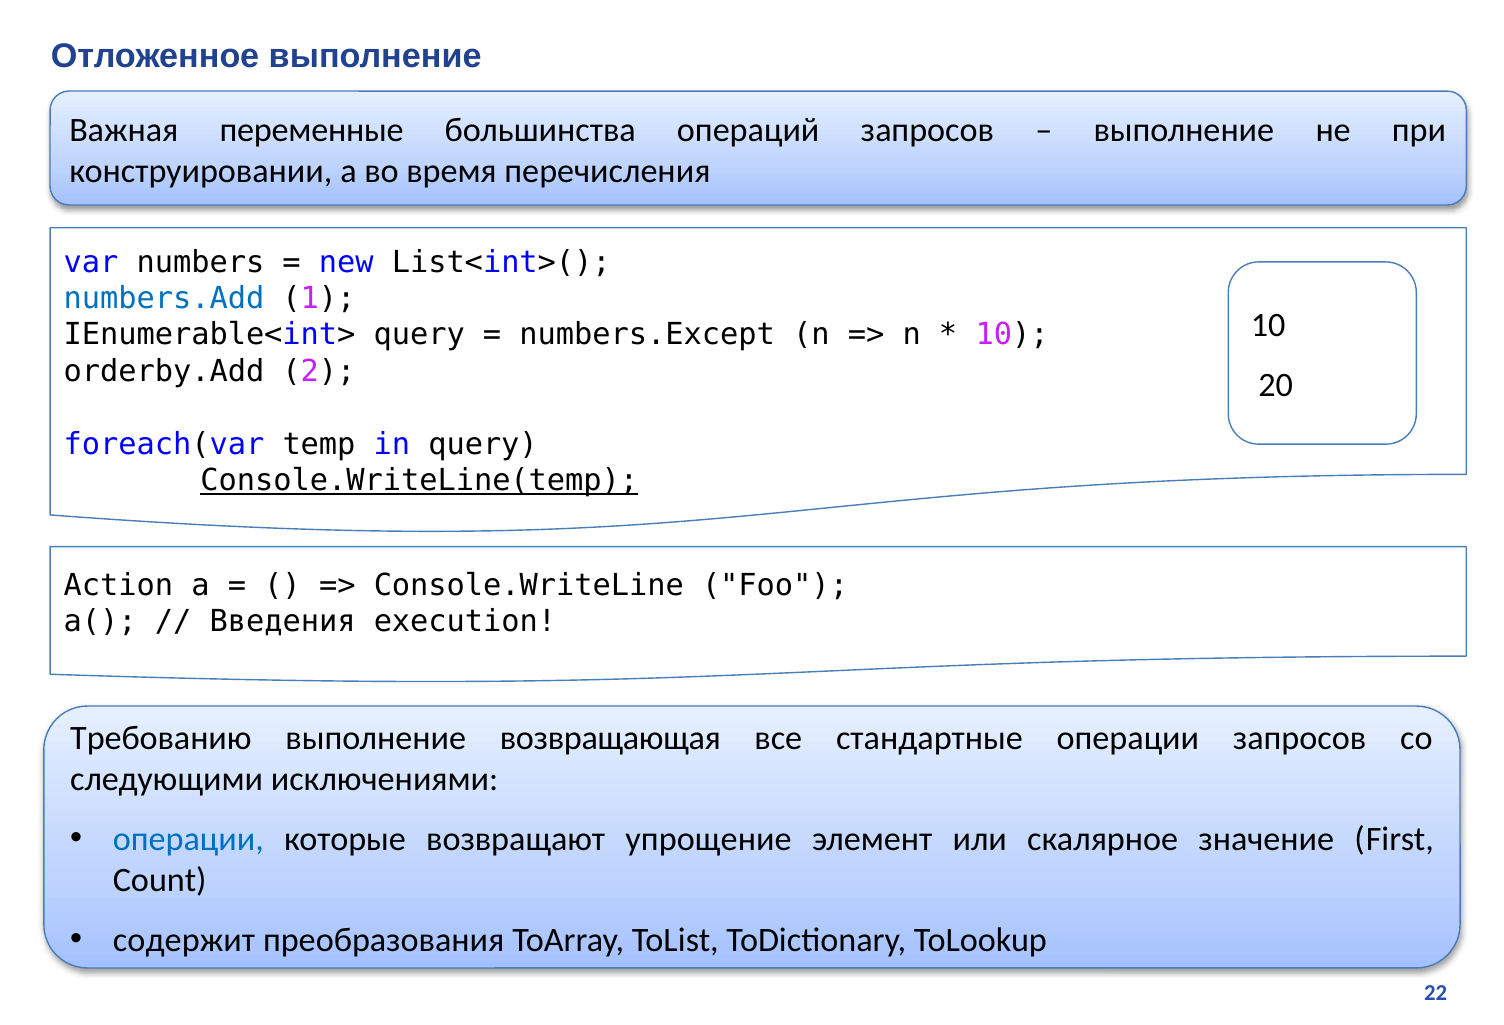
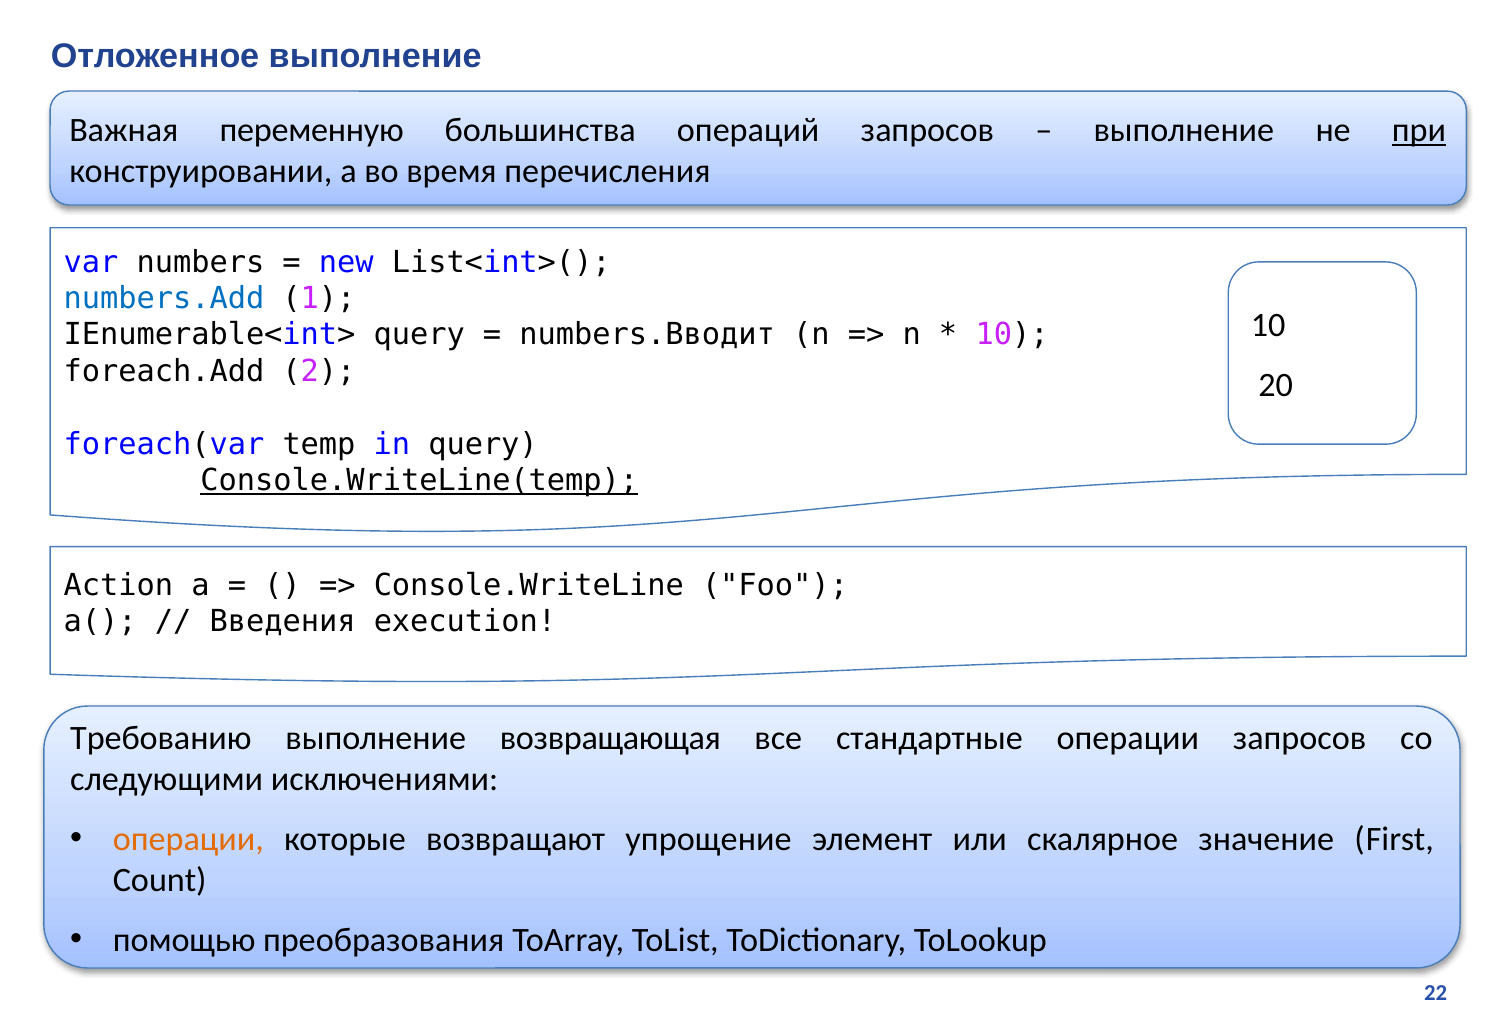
переменные: переменные -> переменную
при underline: none -> present
numbers.Except: numbers.Except -> numbers.Вводит
orderby.Add: orderby.Add -> foreach.Add
операции at (188, 840) colour: blue -> orange
содержит: содержит -> помощью
